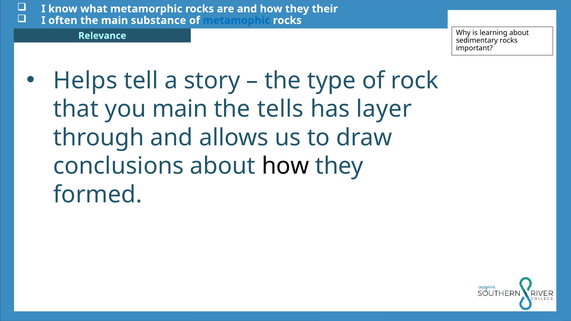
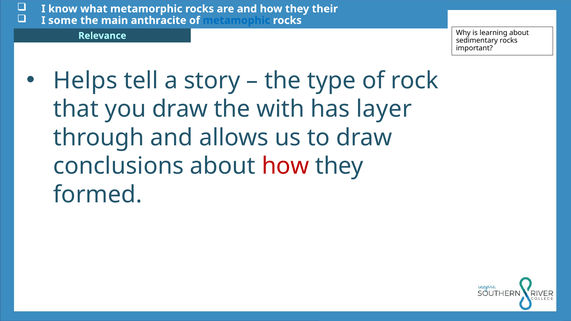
often: often -> some
substance: substance -> anthracite
you main: main -> draw
tells: tells -> with
how at (285, 166) colour: black -> red
